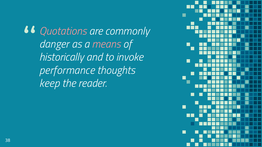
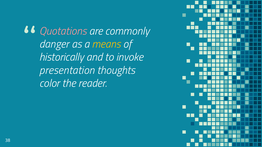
means colour: pink -> yellow
performance: performance -> presentation
keep: keep -> color
